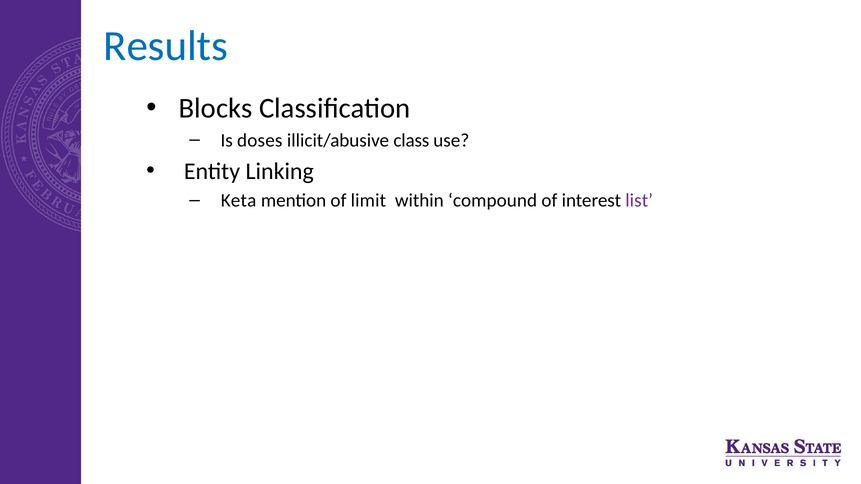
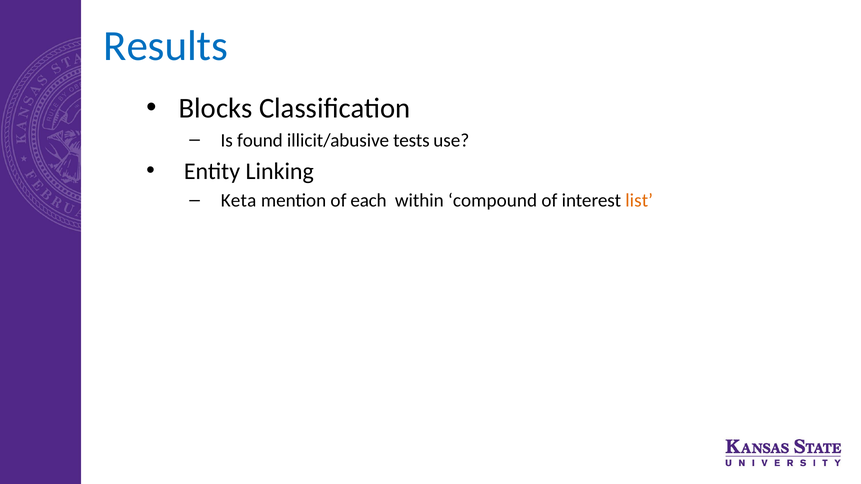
doses: doses -> found
class: class -> tests
limit: limit -> each
list colour: purple -> orange
